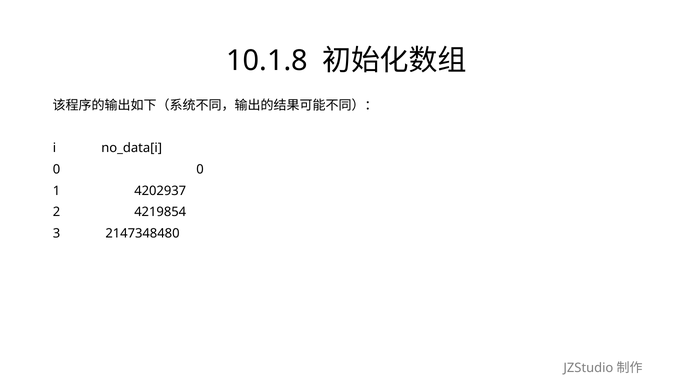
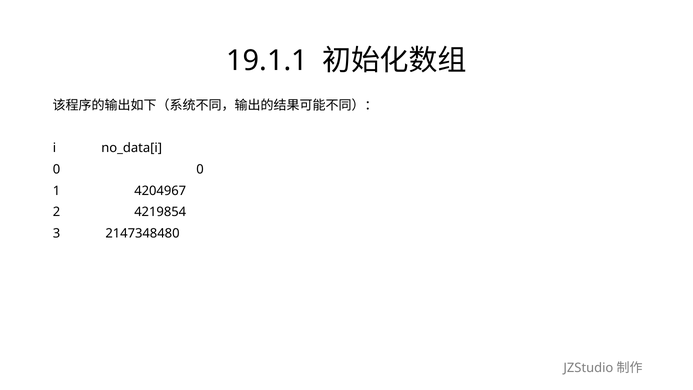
10.1.8: 10.1.8 -> 19.1.1
4202937: 4202937 -> 4204967
